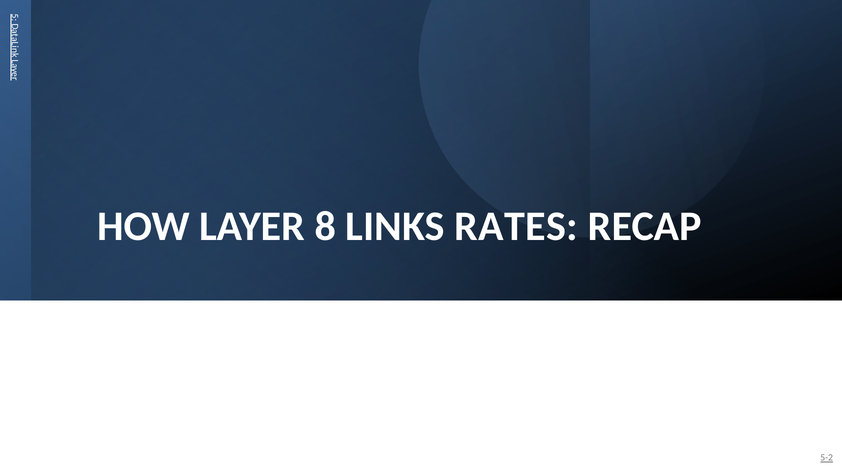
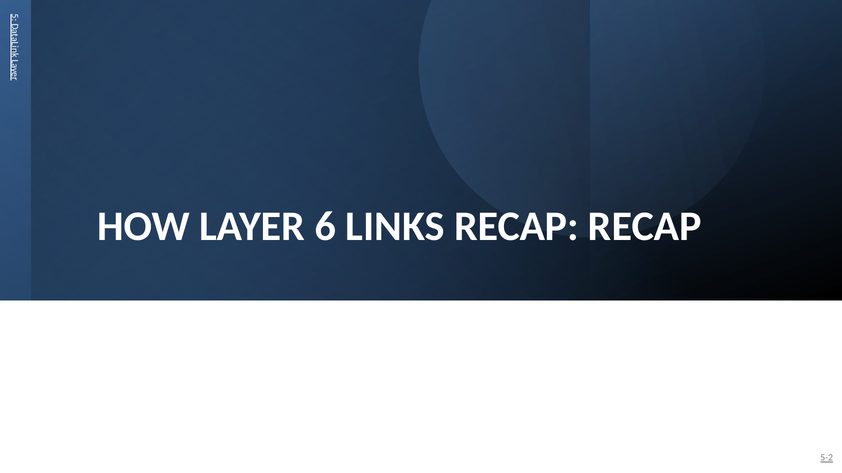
8: 8 -> 6
LINKS RATES: RATES -> RECAP
